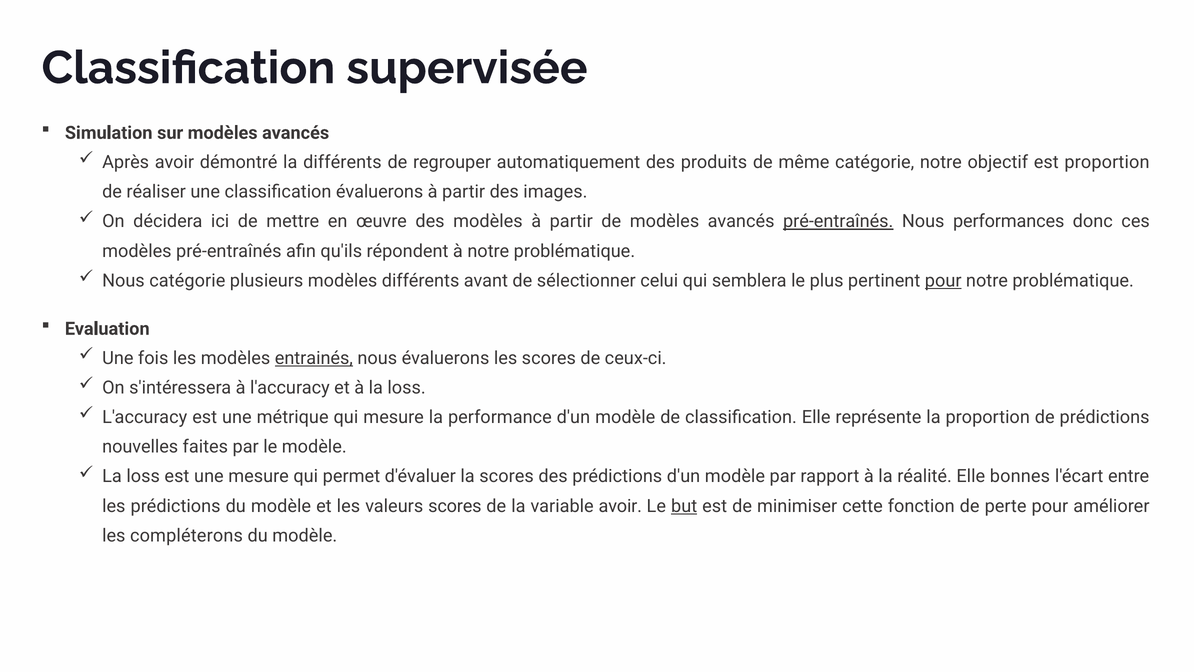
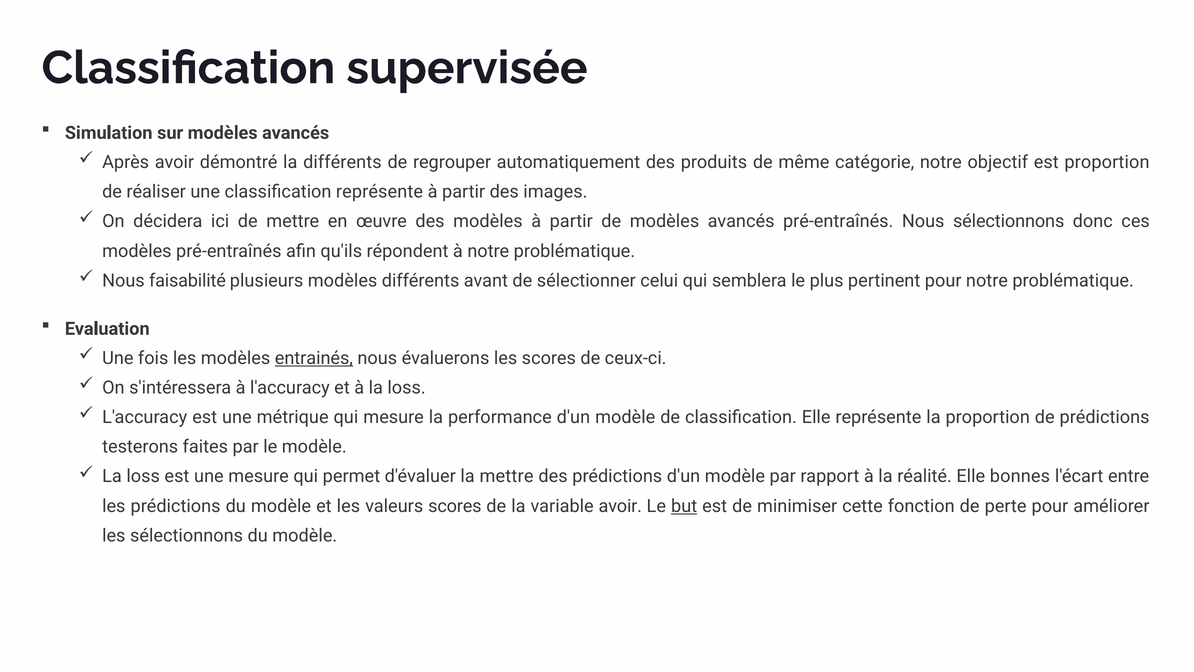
classification évaluerons: évaluerons -> représente
pré-entraînés at (838, 221) underline: present -> none
Nous performances: performances -> sélectionnons
Nous catégorie: catégorie -> faisabilité
pour at (943, 280) underline: present -> none
nouvelles: nouvelles -> testerons
la scores: scores -> mettre
les compléterons: compléterons -> sélectionnons
